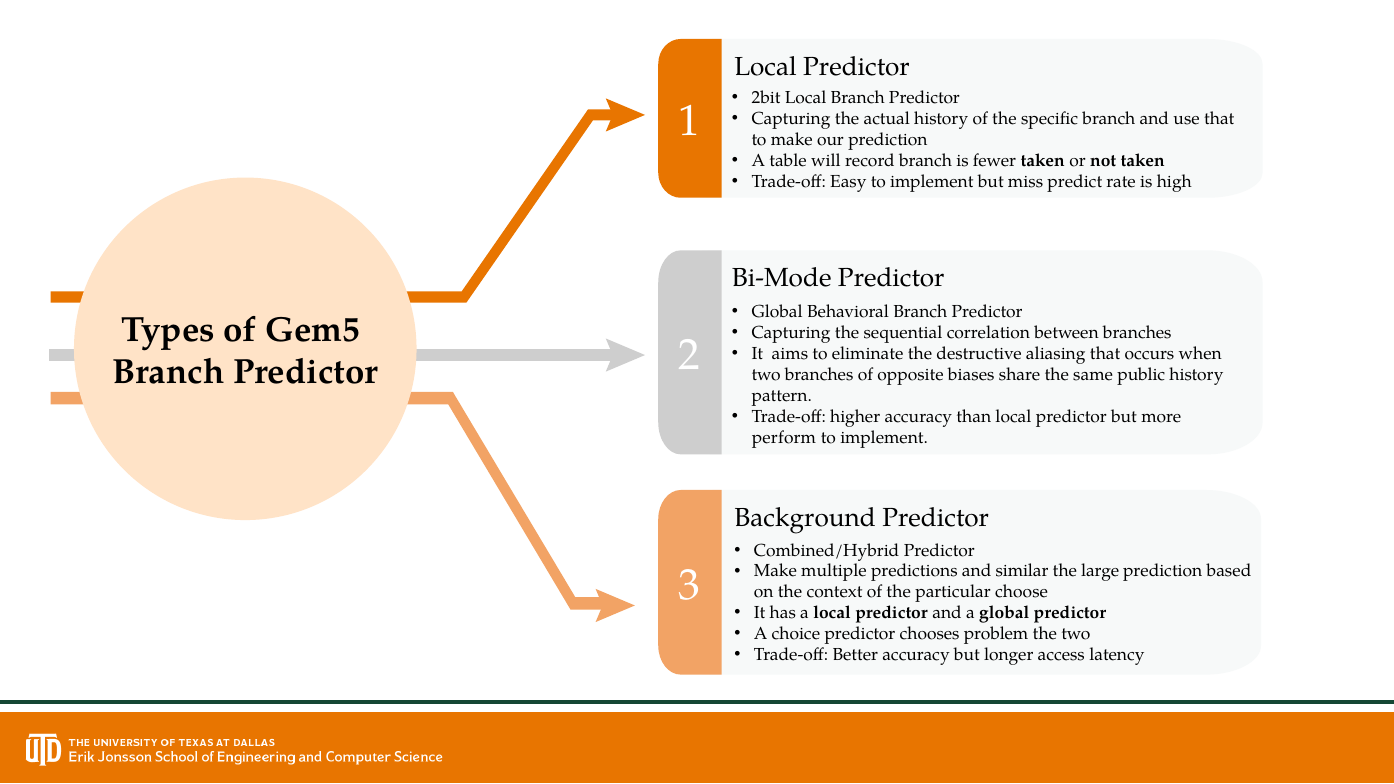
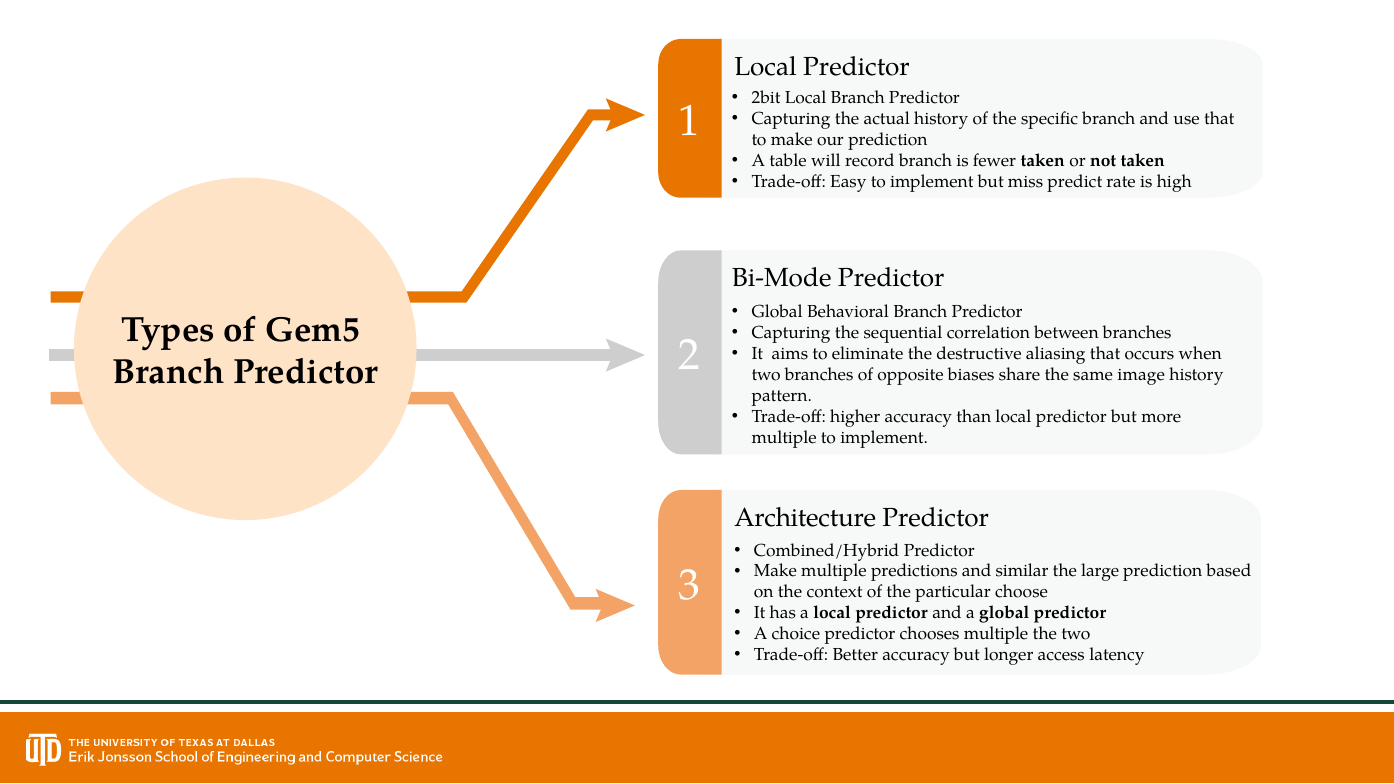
public: public -> image
perform at (784, 437): perform -> multiple
Background: Background -> Architecture
chooses problem: problem -> multiple
